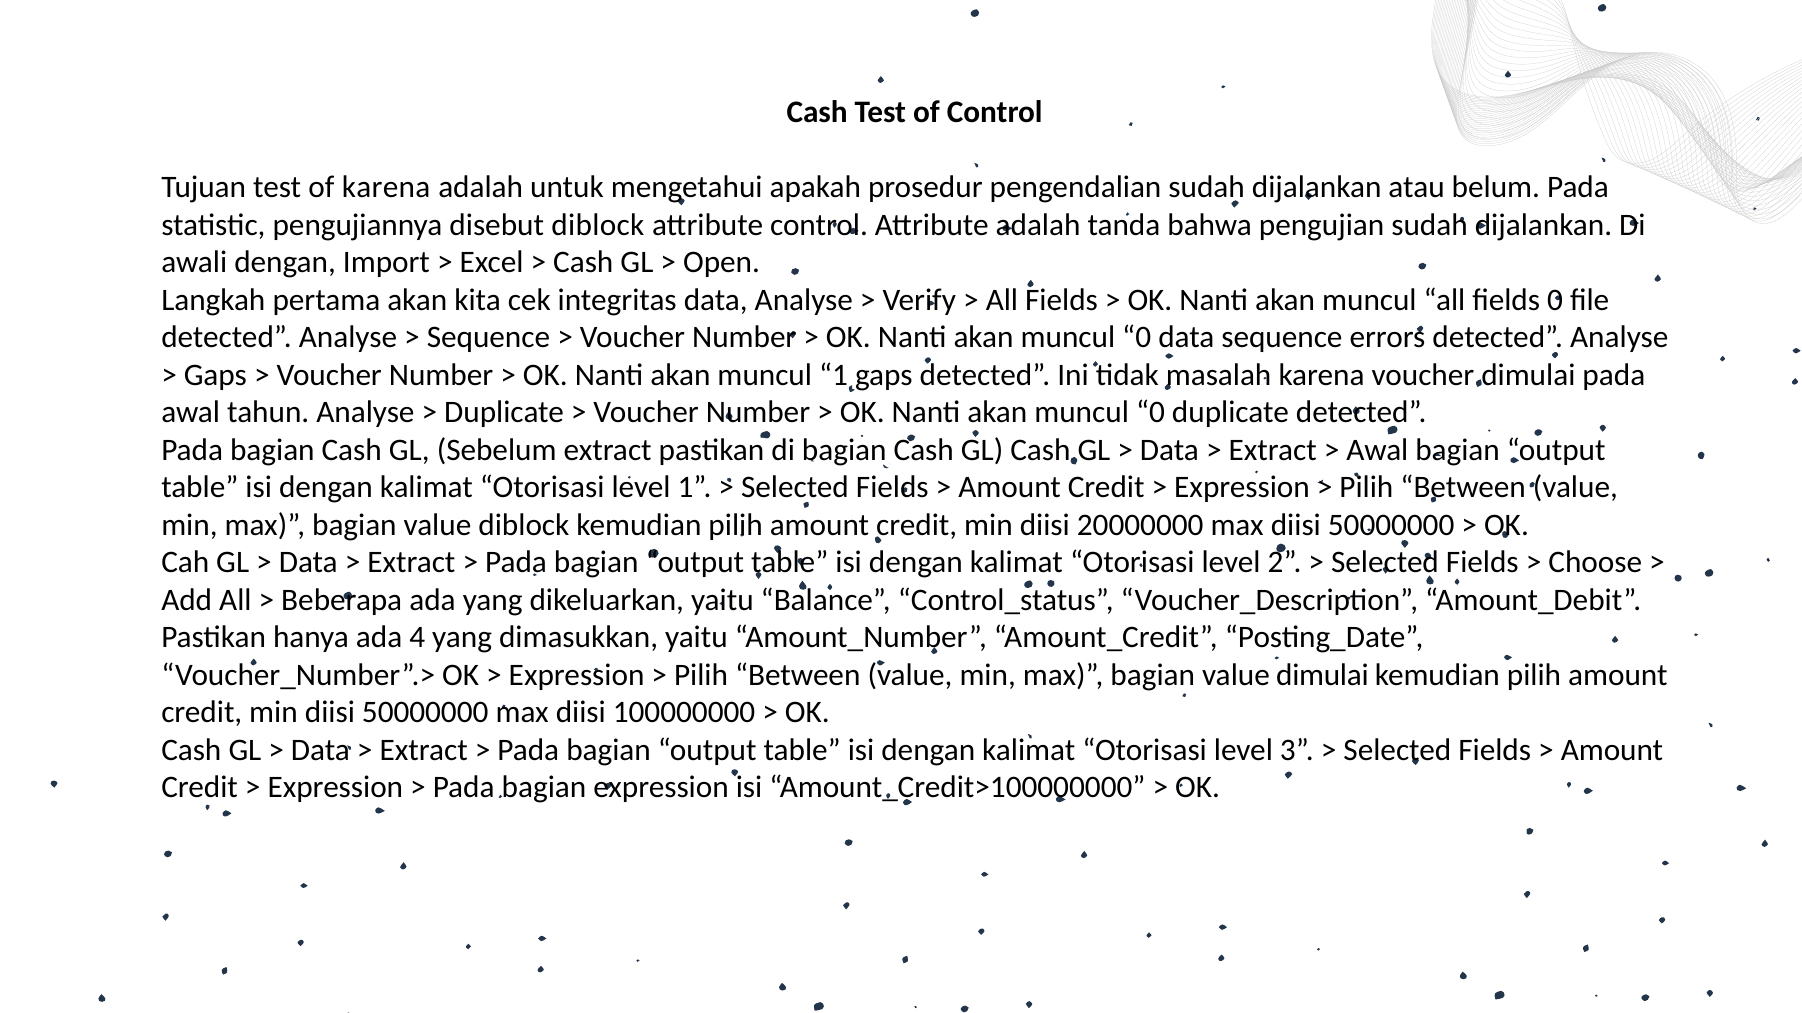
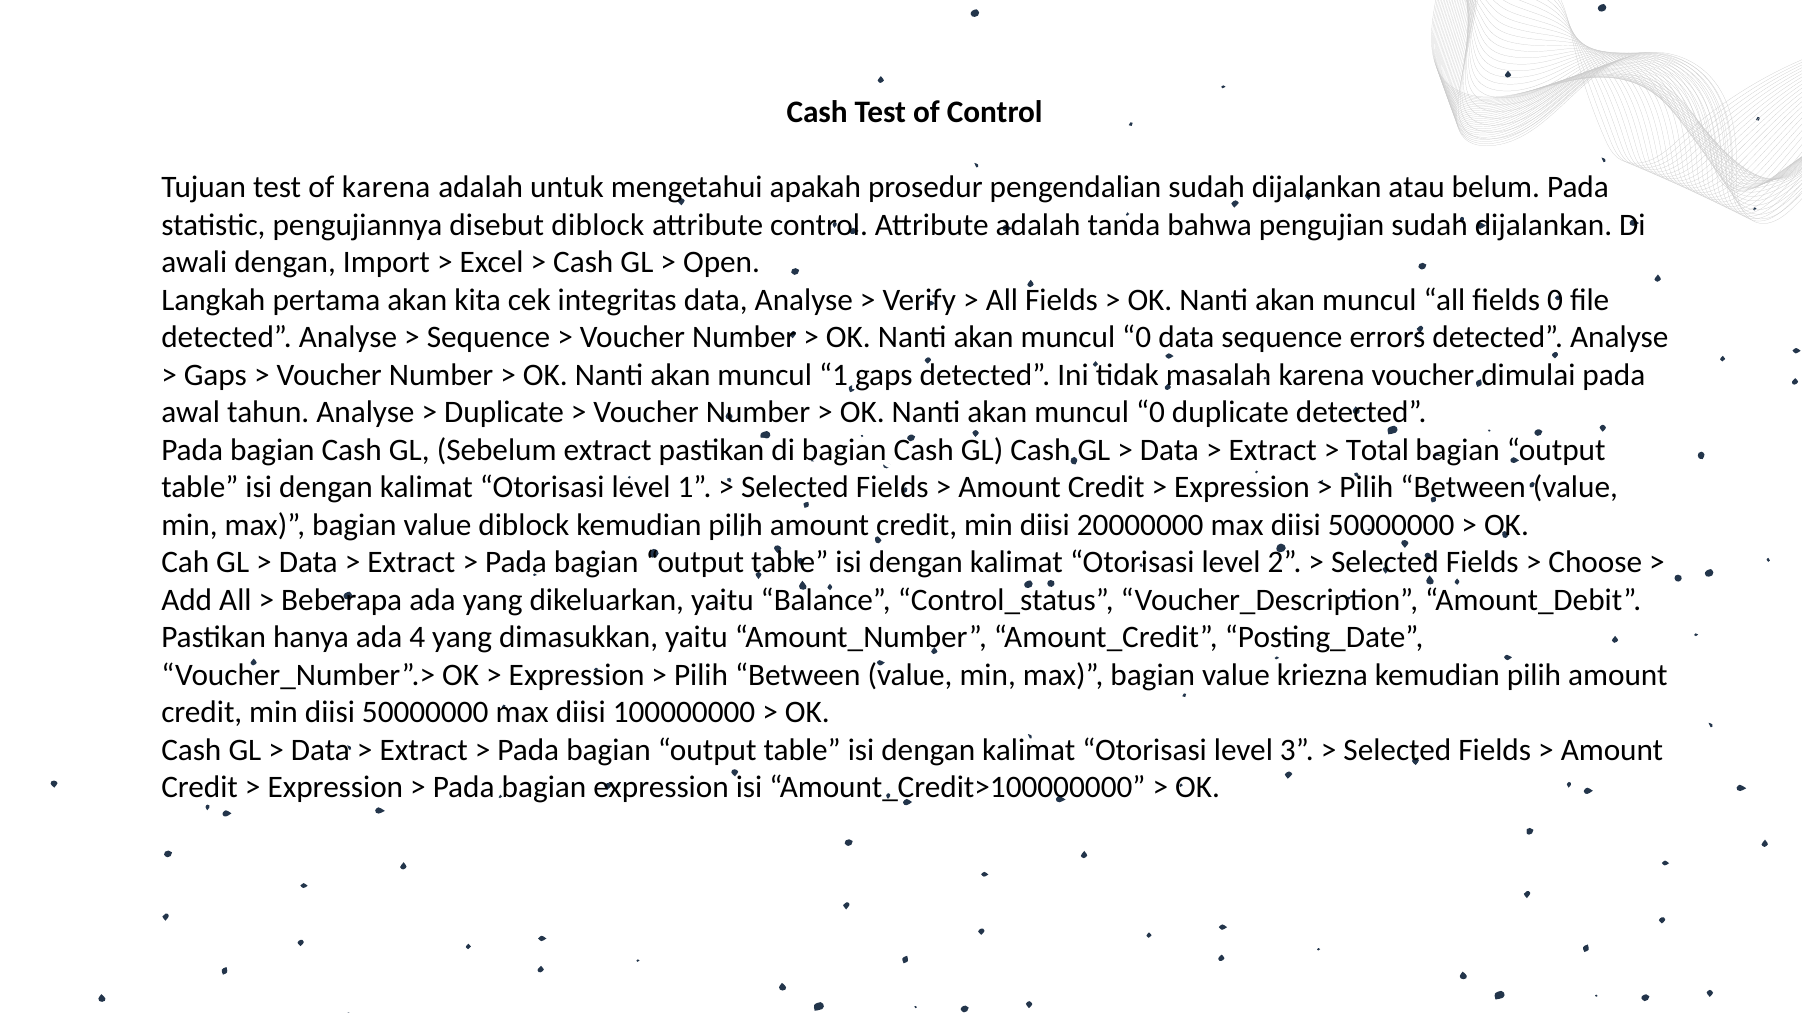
Awal at (1377, 450): Awal -> Total
value dimulai: dimulai -> kriezna
